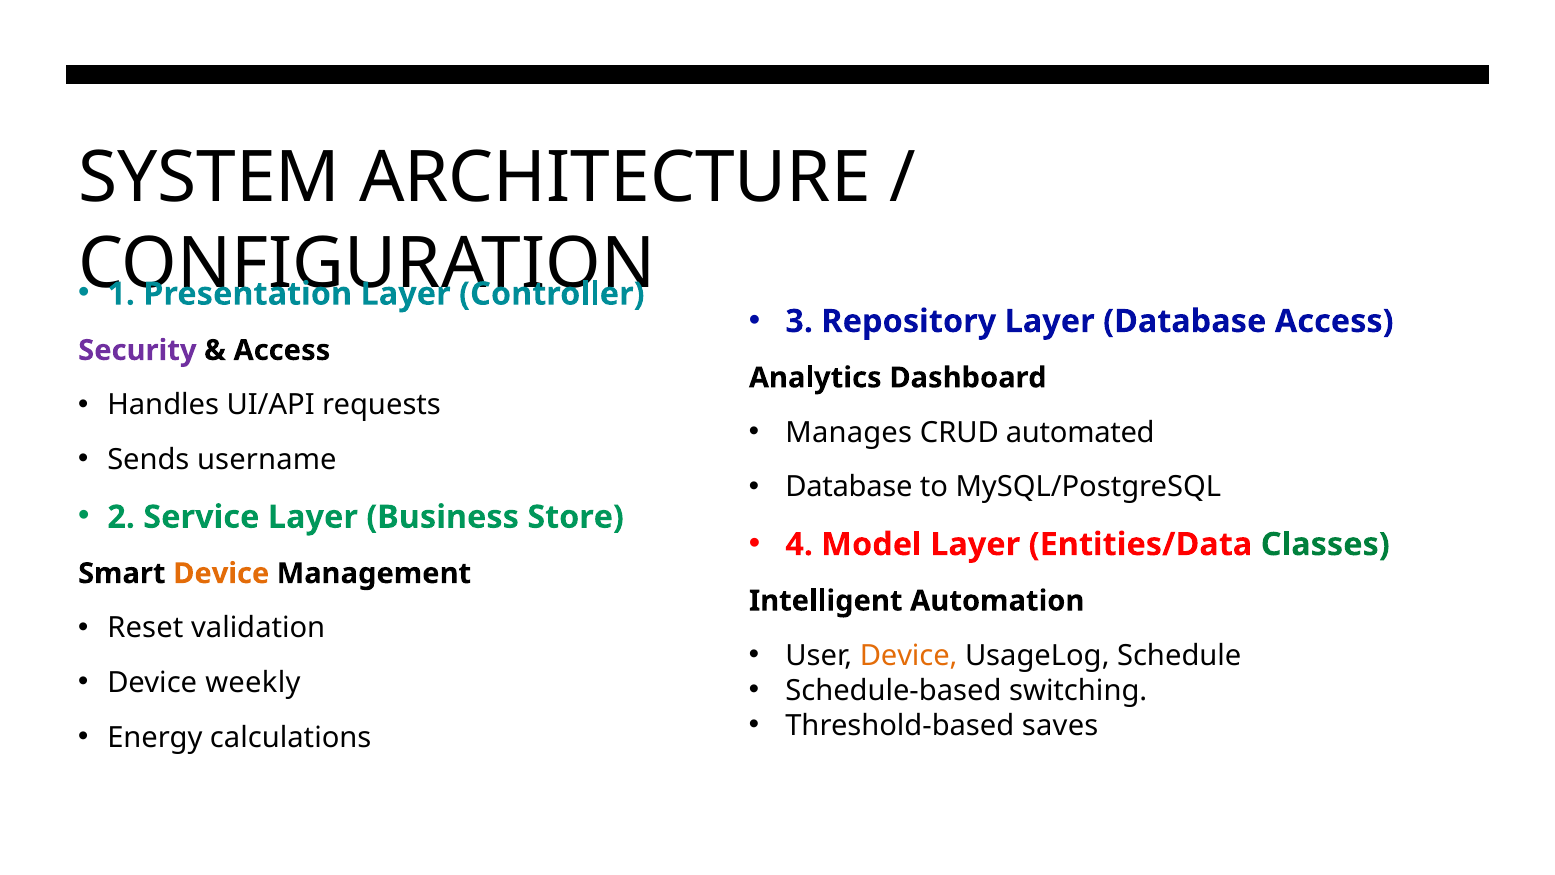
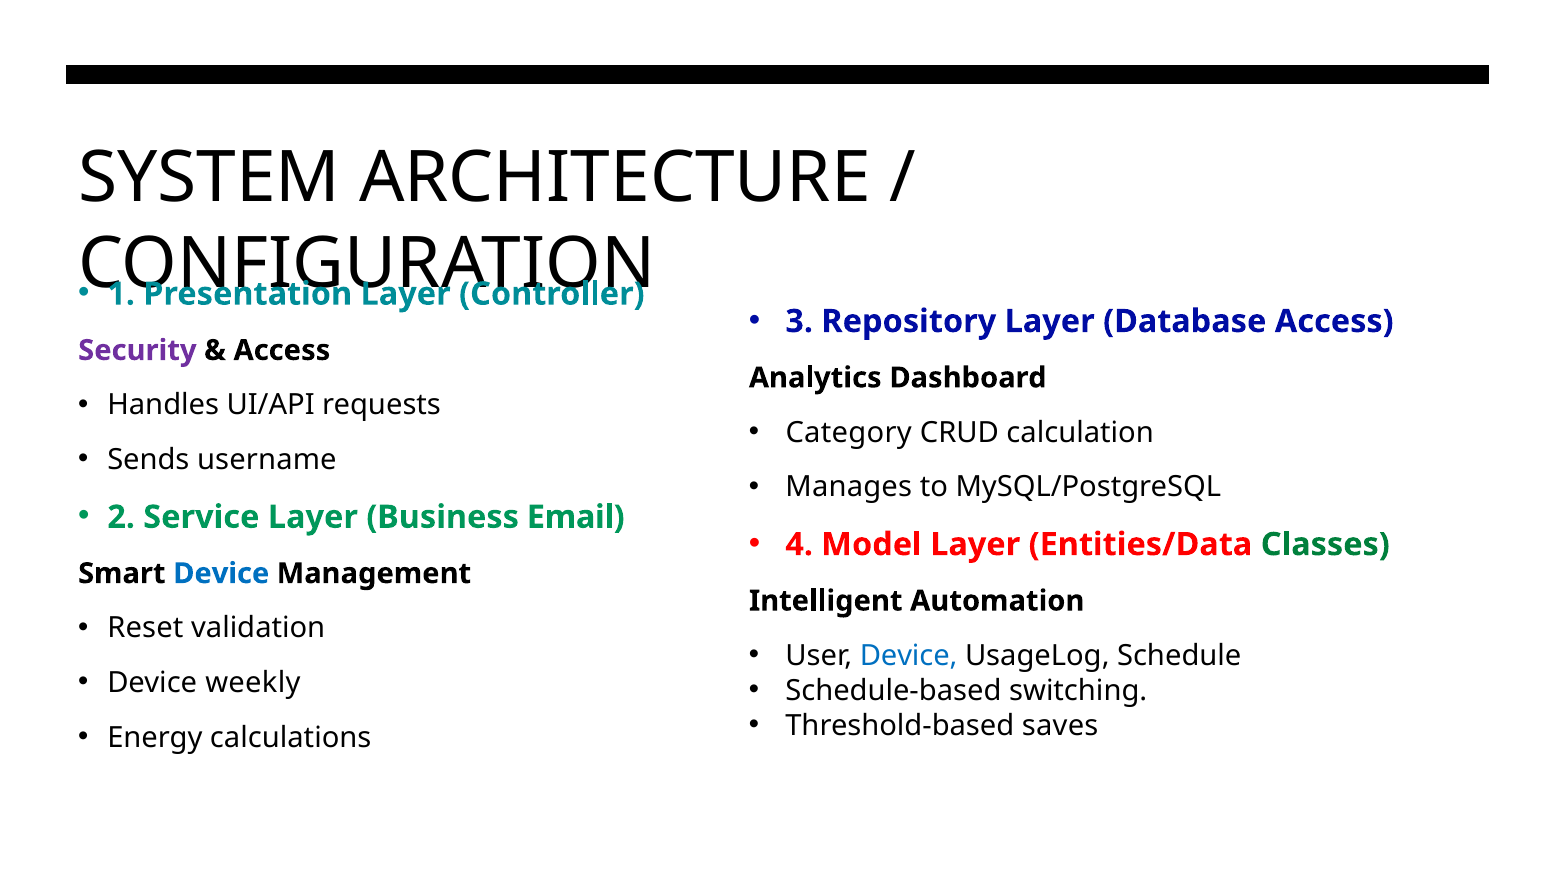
Manages: Manages -> Category
automated: automated -> calculation
Database at (849, 487): Database -> Manages
Store: Store -> Email
Device at (221, 573) colour: orange -> blue
Device at (909, 655) colour: orange -> blue
